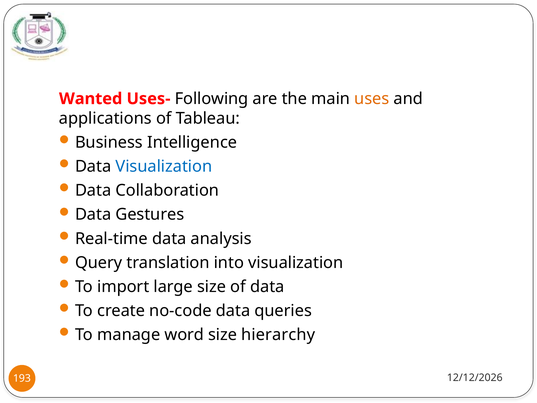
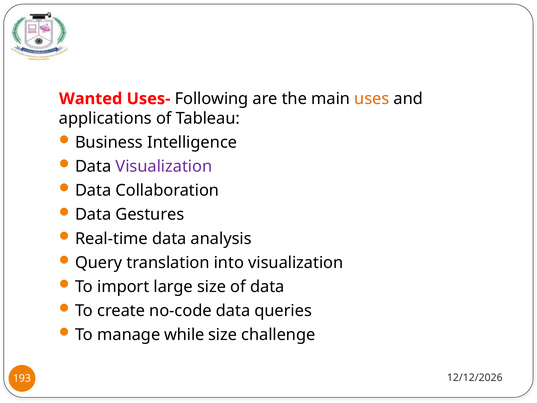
Visualization at (164, 166) colour: blue -> purple
word: word -> while
hierarchy: hierarchy -> challenge
